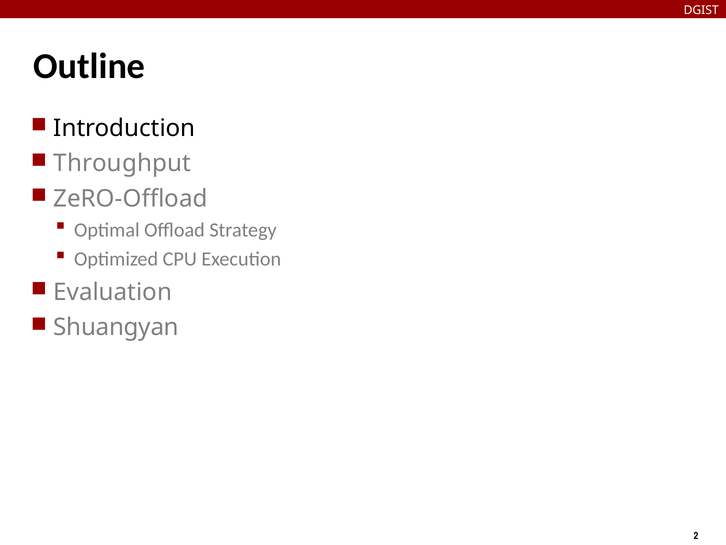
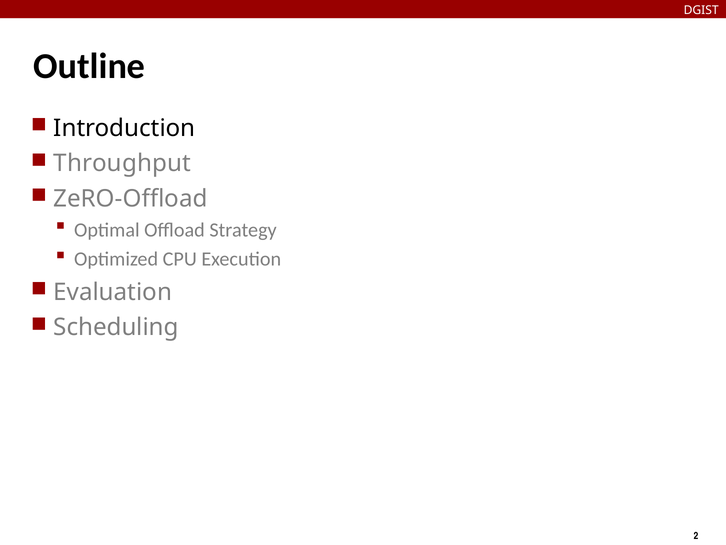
Shuangyan: Shuangyan -> Scheduling
